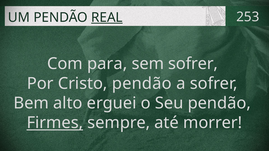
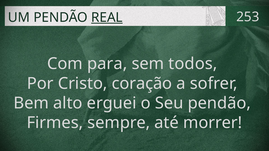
sem sofrer: sofrer -> todos
Cristo pendão: pendão -> coração
Firmes underline: present -> none
